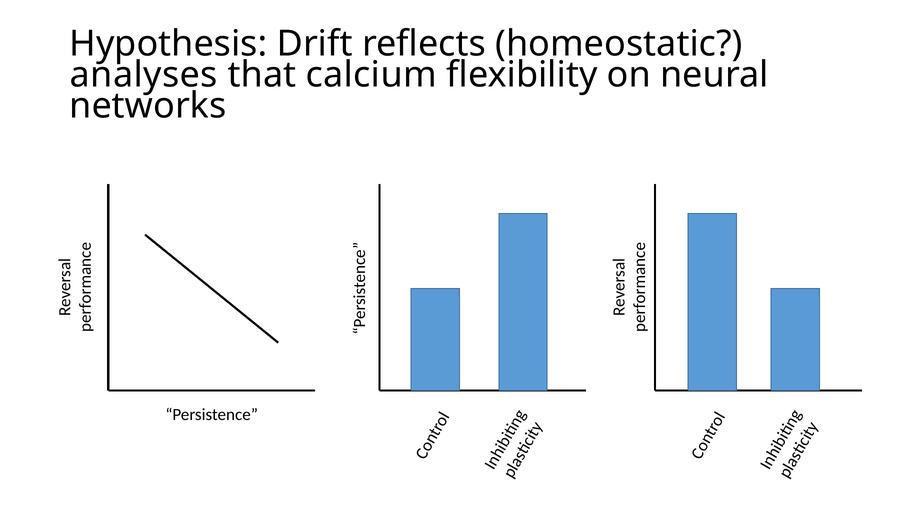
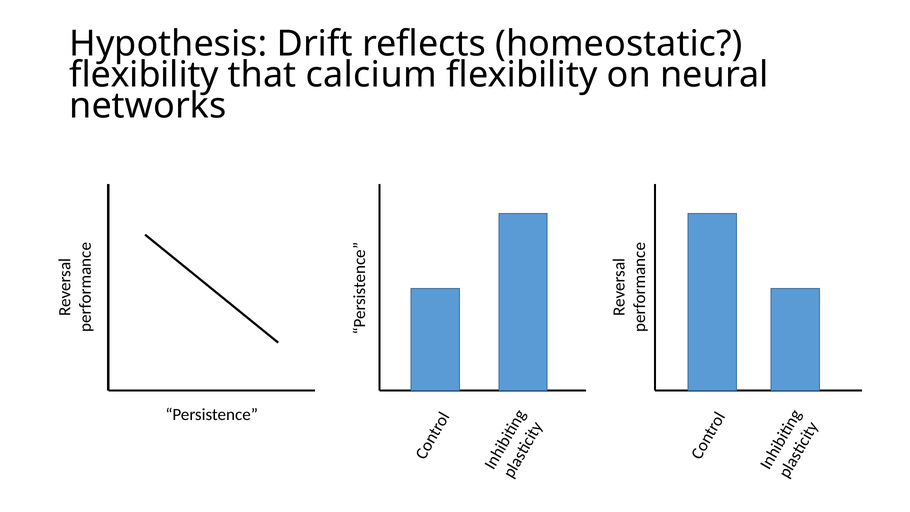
analyses at (144, 75): analyses -> flexibility
